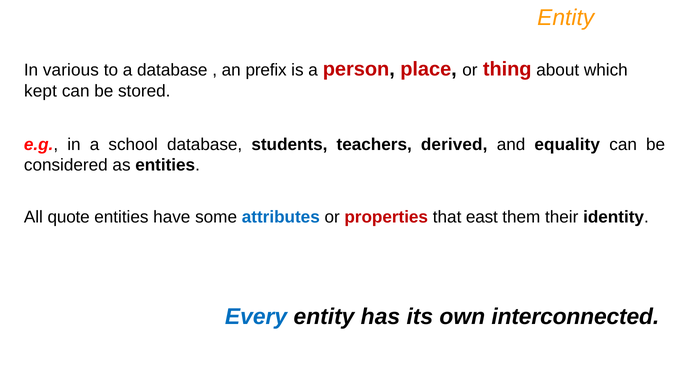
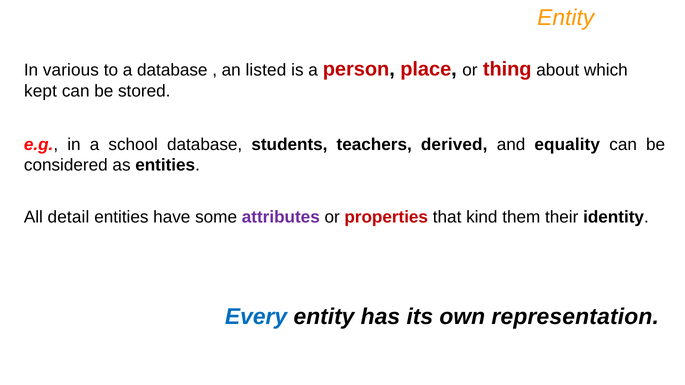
prefix: prefix -> listed
quote: quote -> detail
attributes colour: blue -> purple
east: east -> kind
interconnected: interconnected -> representation
